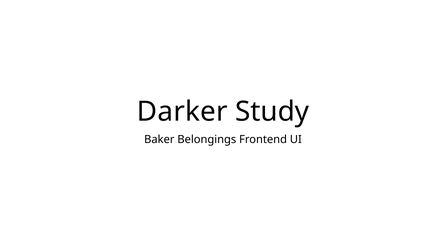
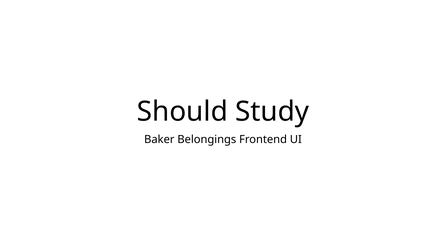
Darker: Darker -> Should
